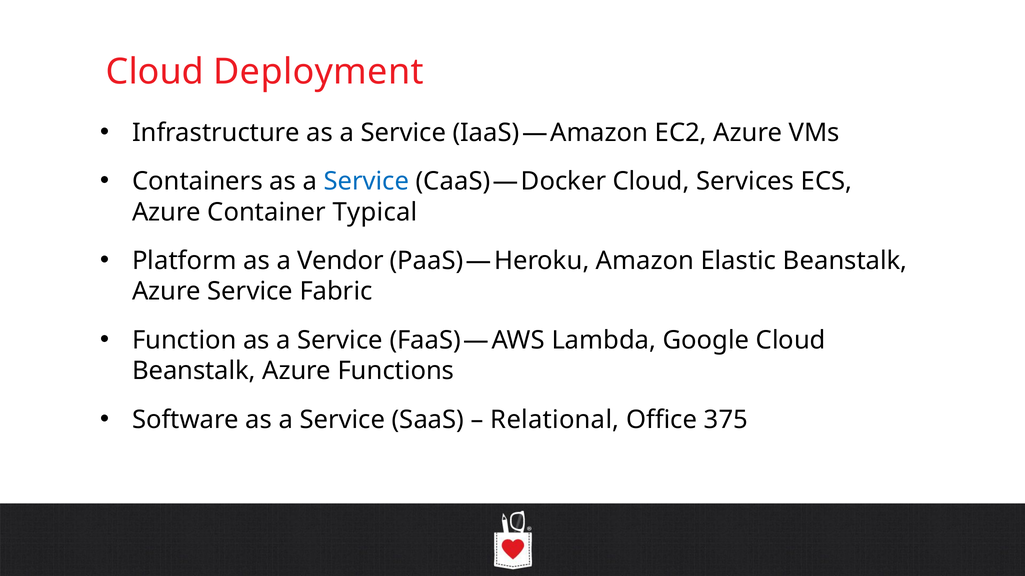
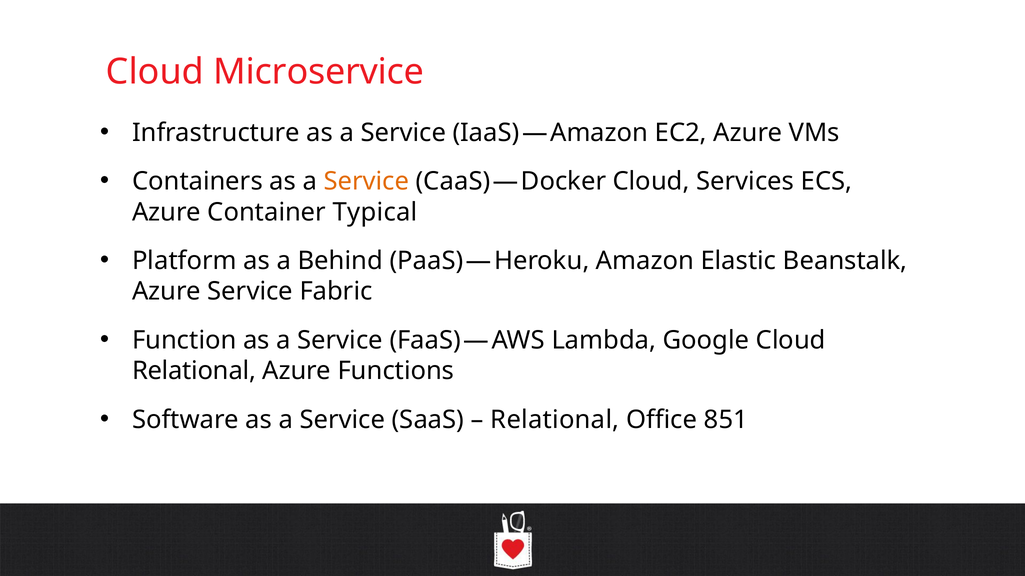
Deployment: Deployment -> Microservice
Service at (367, 182) colour: blue -> orange
Vendor: Vendor -> Behind
Beanstalk at (194, 371): Beanstalk -> Relational
375: 375 -> 851
